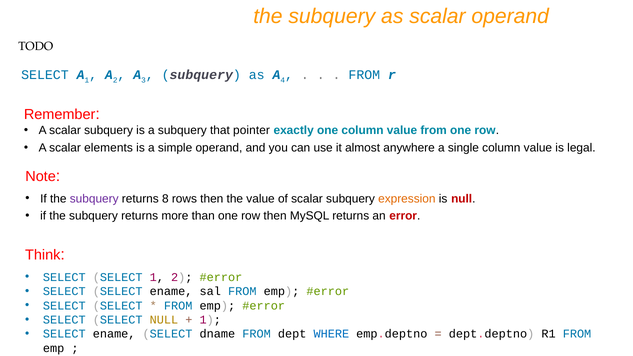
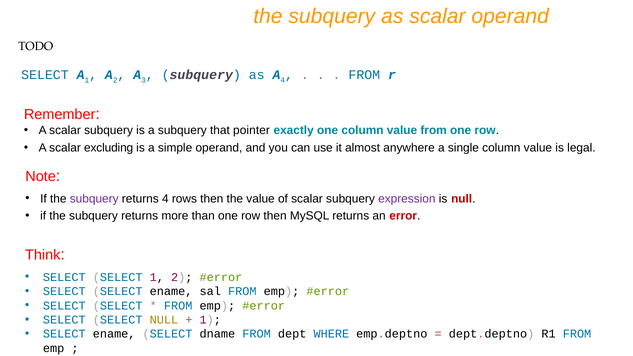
elements: elements -> excluding
returns 8: 8 -> 4
expression colour: orange -> purple
